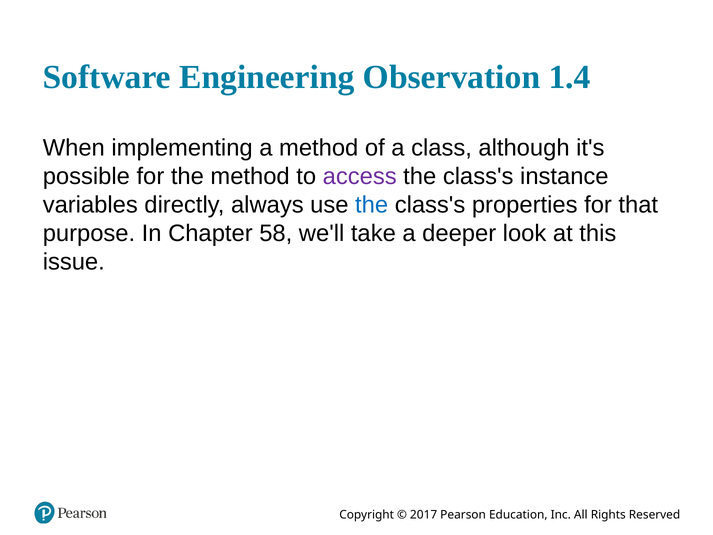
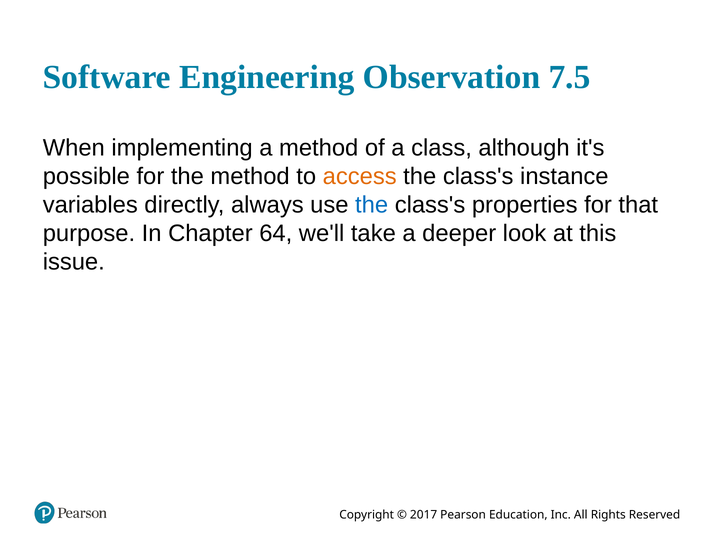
1.4: 1.4 -> 7.5
access colour: purple -> orange
58: 58 -> 64
